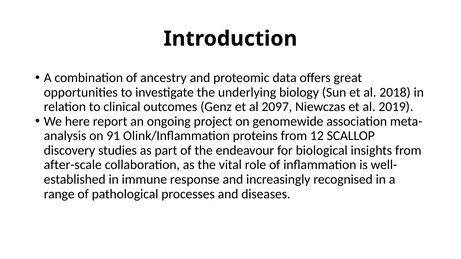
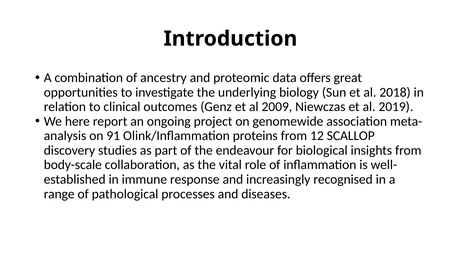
2097: 2097 -> 2009
after-scale: after-scale -> body-scale
